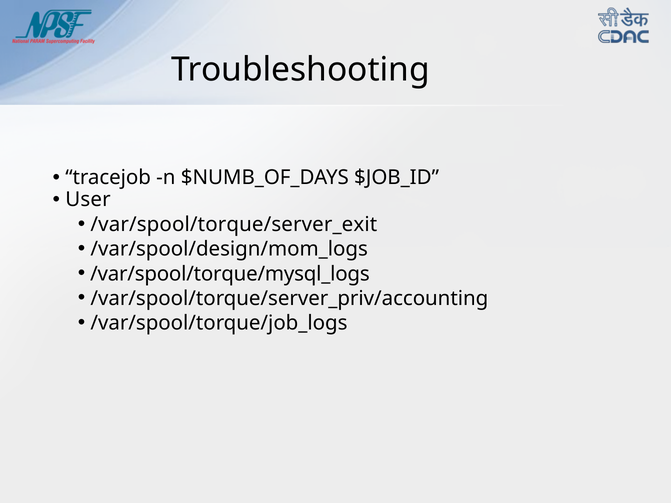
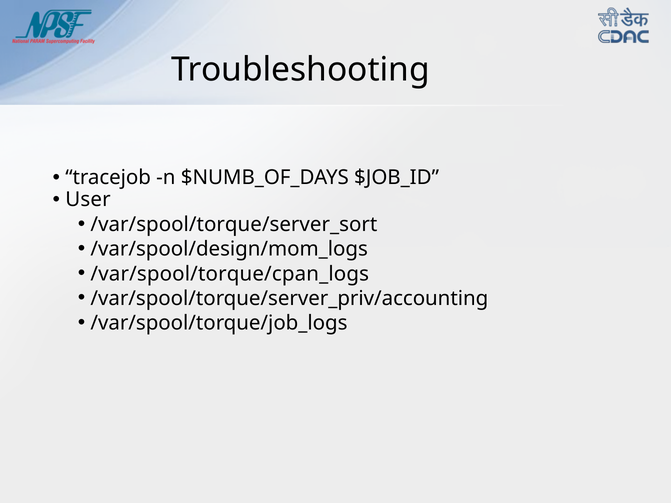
/var/spool/torque/server_exit: /var/spool/torque/server_exit -> /var/spool/torque/server_sort
/var/spool/torque/mysql_logs: /var/spool/torque/mysql_logs -> /var/spool/torque/cpan_logs
